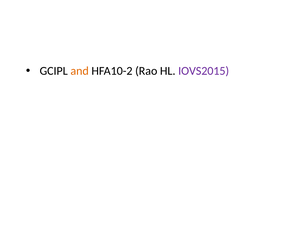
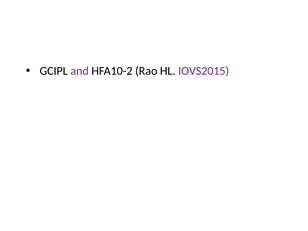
and colour: orange -> purple
